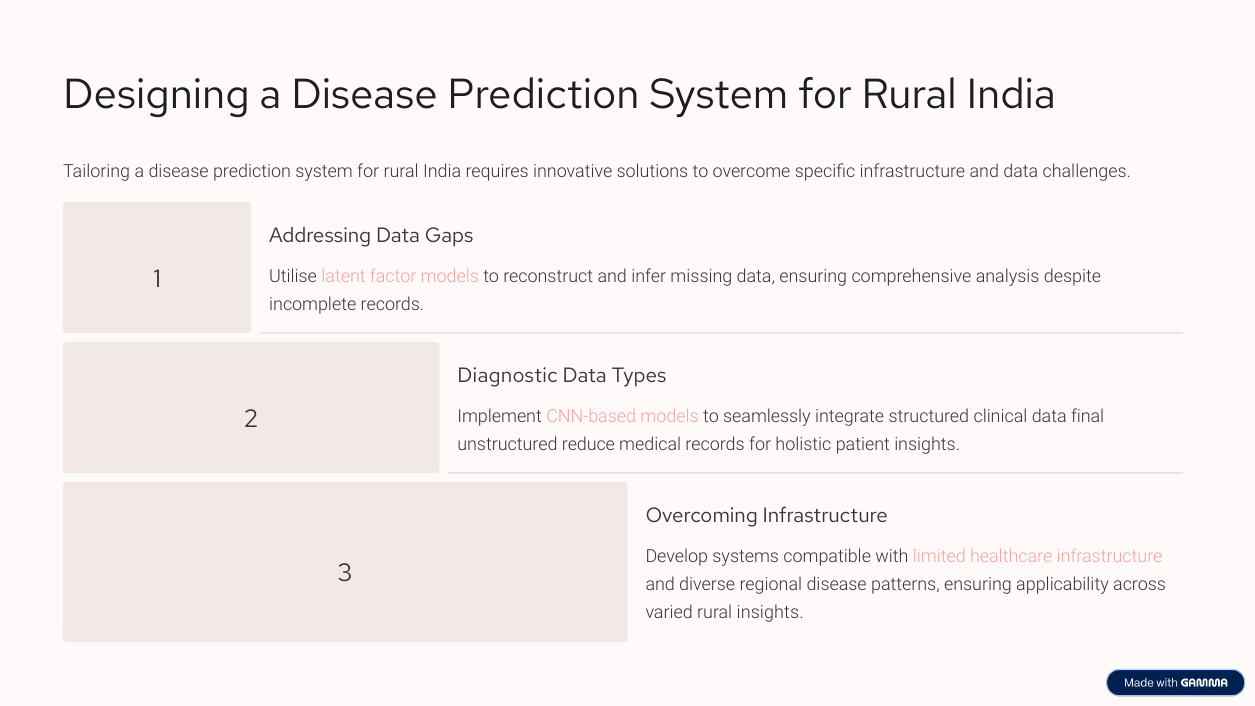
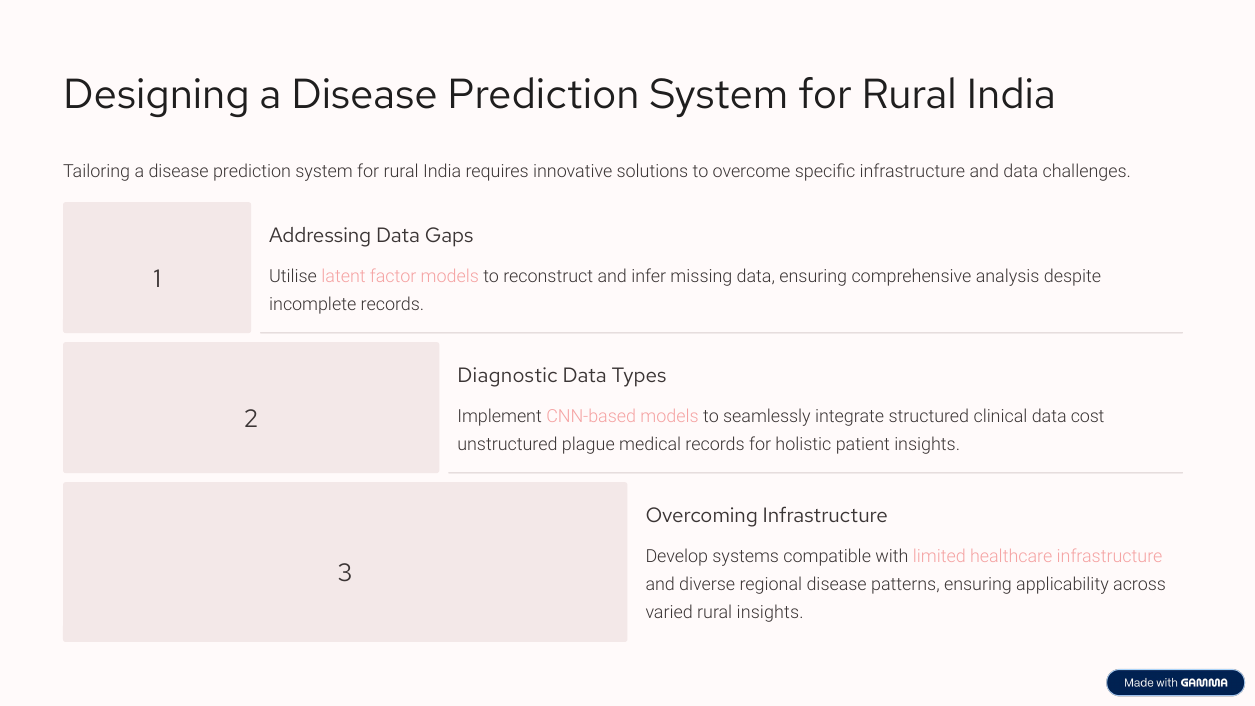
final: final -> cost
reduce: reduce -> plague
